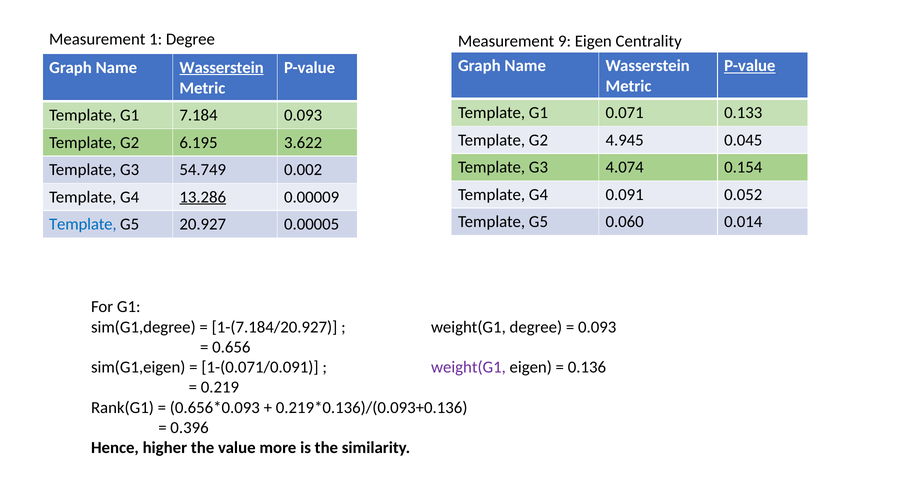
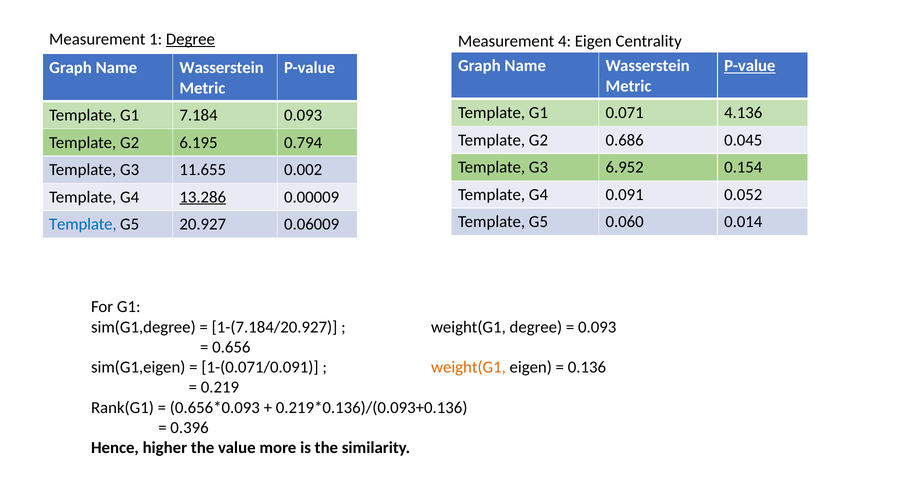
Degree at (190, 39) underline: none -> present
9: 9 -> 4
Wasserstein at (222, 68) underline: present -> none
0.133: 0.133 -> 4.136
4.945: 4.945 -> 0.686
3.622: 3.622 -> 0.794
4.074: 4.074 -> 6.952
54.749: 54.749 -> 11.655
0.00005: 0.00005 -> 0.06009
weight(G1 at (468, 368) colour: purple -> orange
